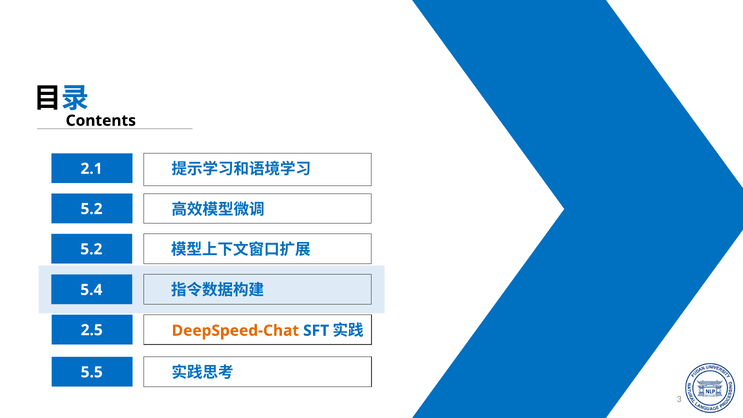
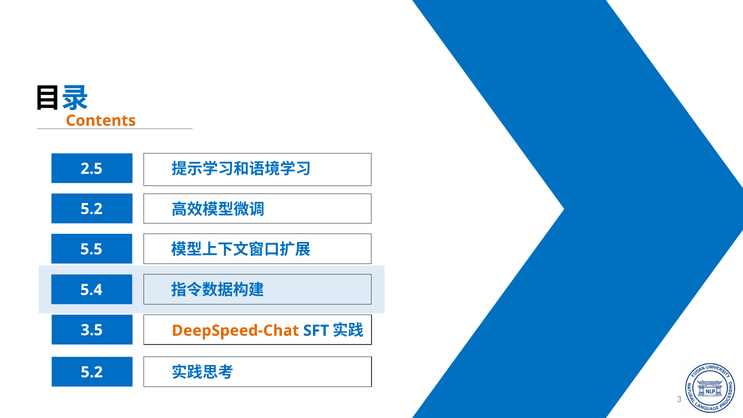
Contents colour: black -> orange
2.1: 2.1 -> 2.5
5.2 at (91, 249): 5.2 -> 5.5
2.5: 2.5 -> 3.5
5.5 at (92, 372): 5.5 -> 5.2
